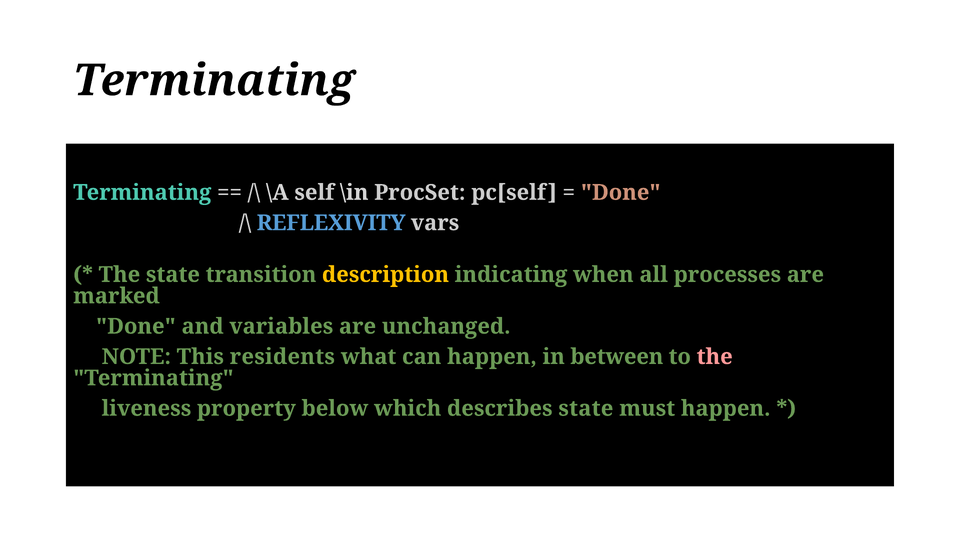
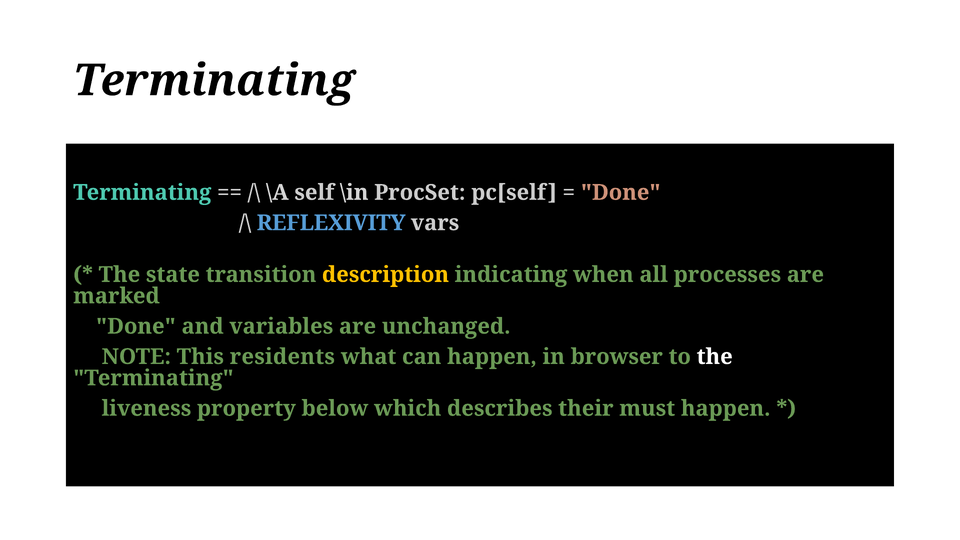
between: between -> browser
the at (715, 357) colour: pink -> white
describes state: state -> their
